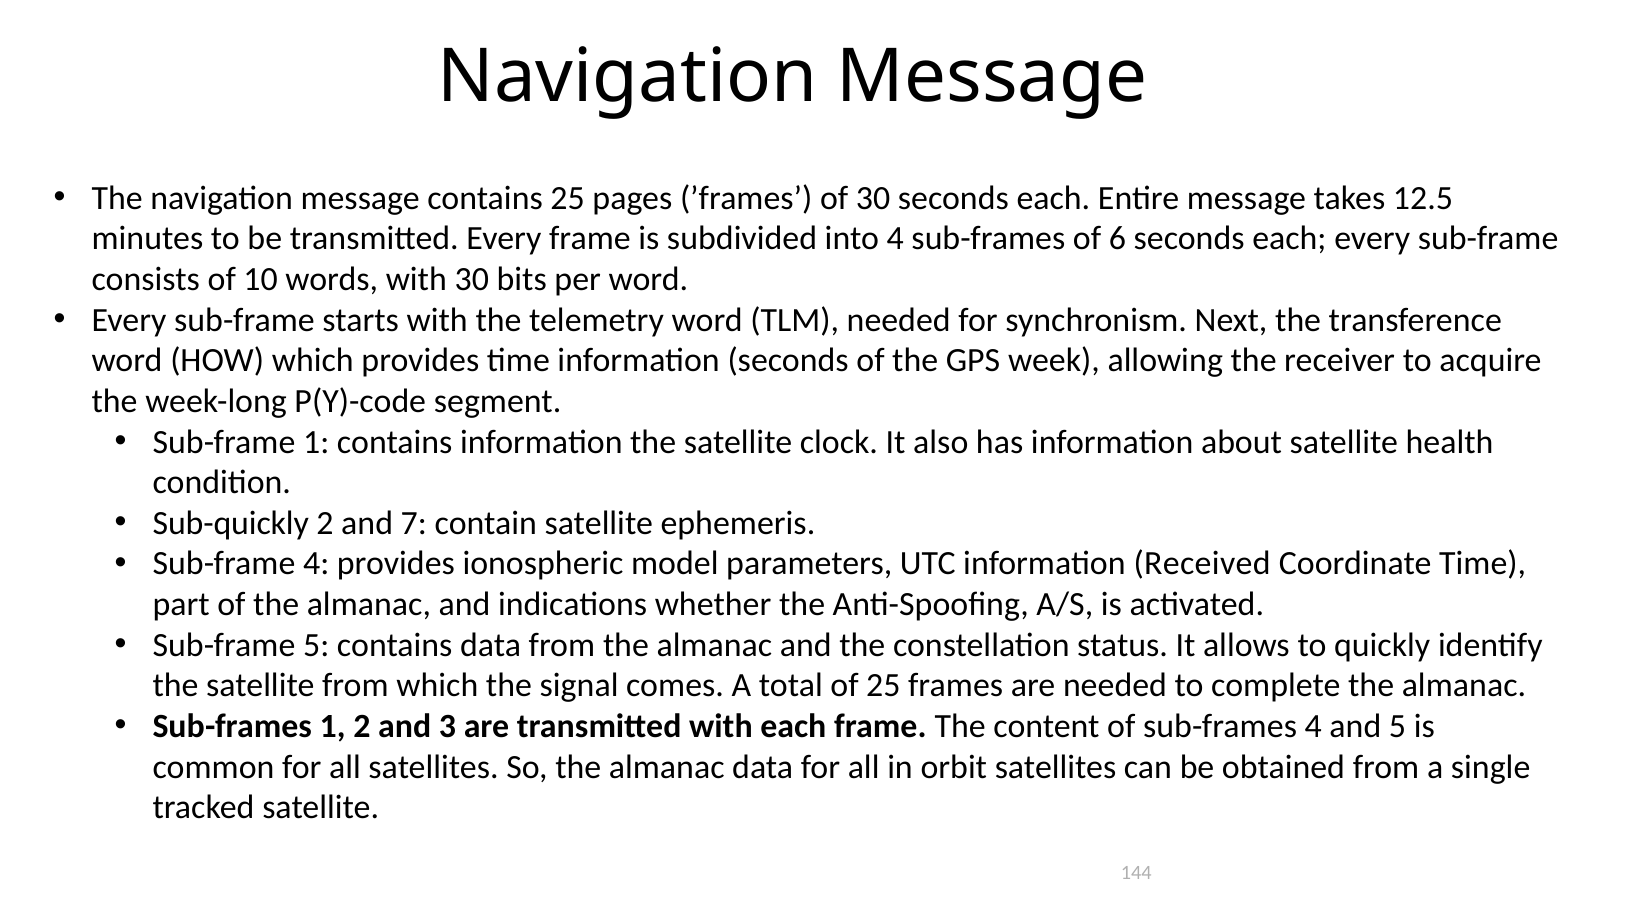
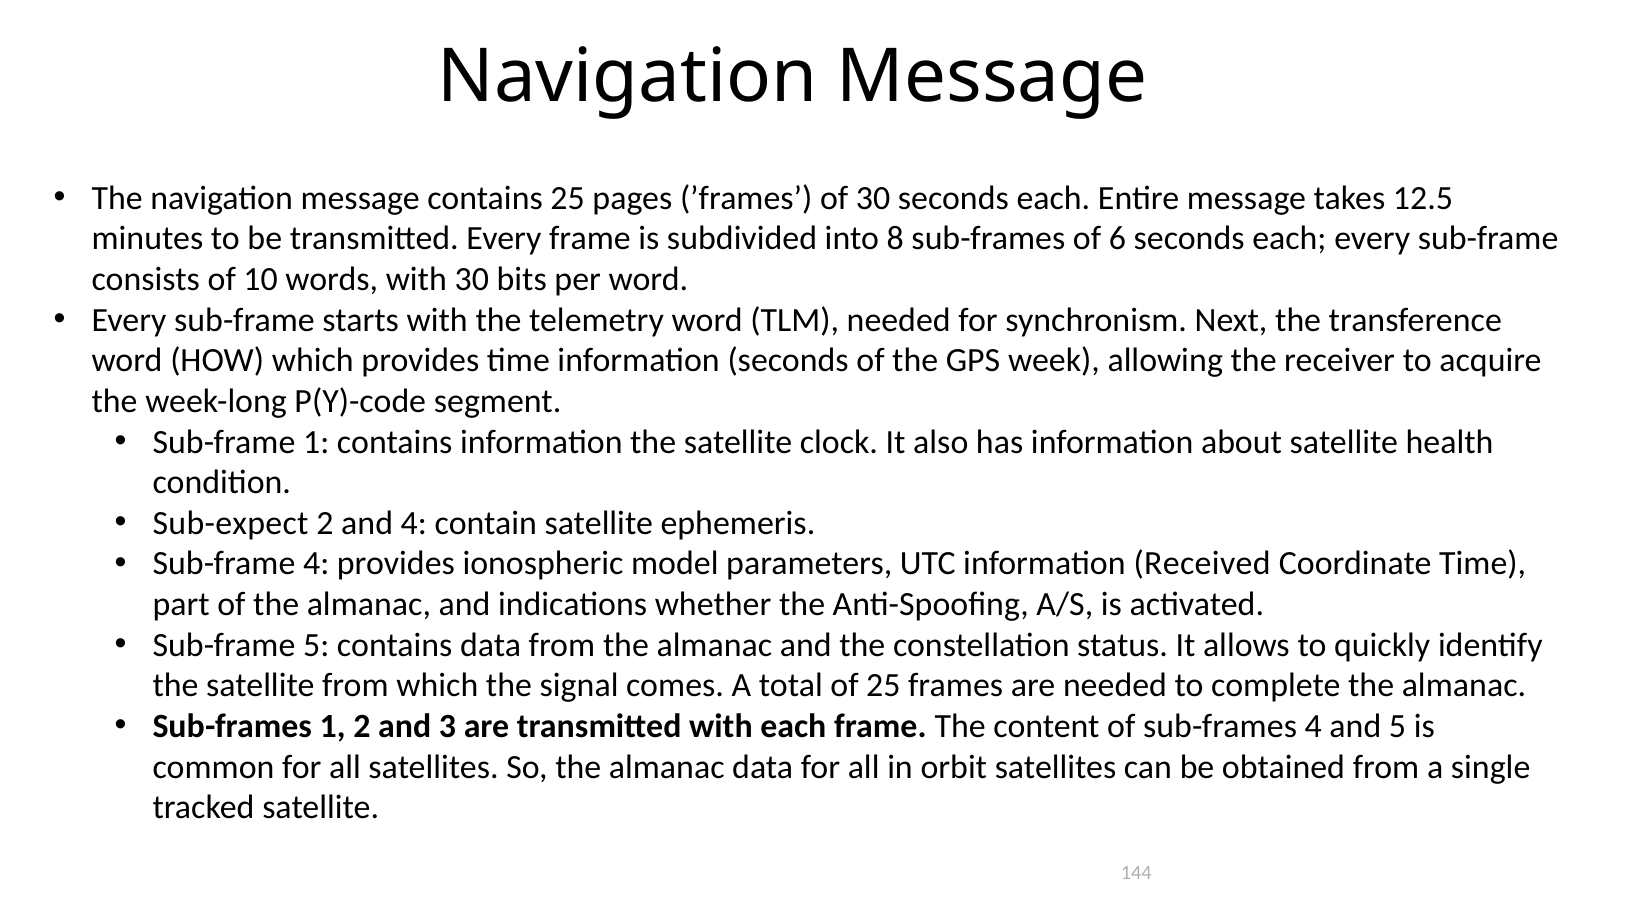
into 4: 4 -> 8
Sub-quickly: Sub-quickly -> Sub-expect
and 7: 7 -> 4
